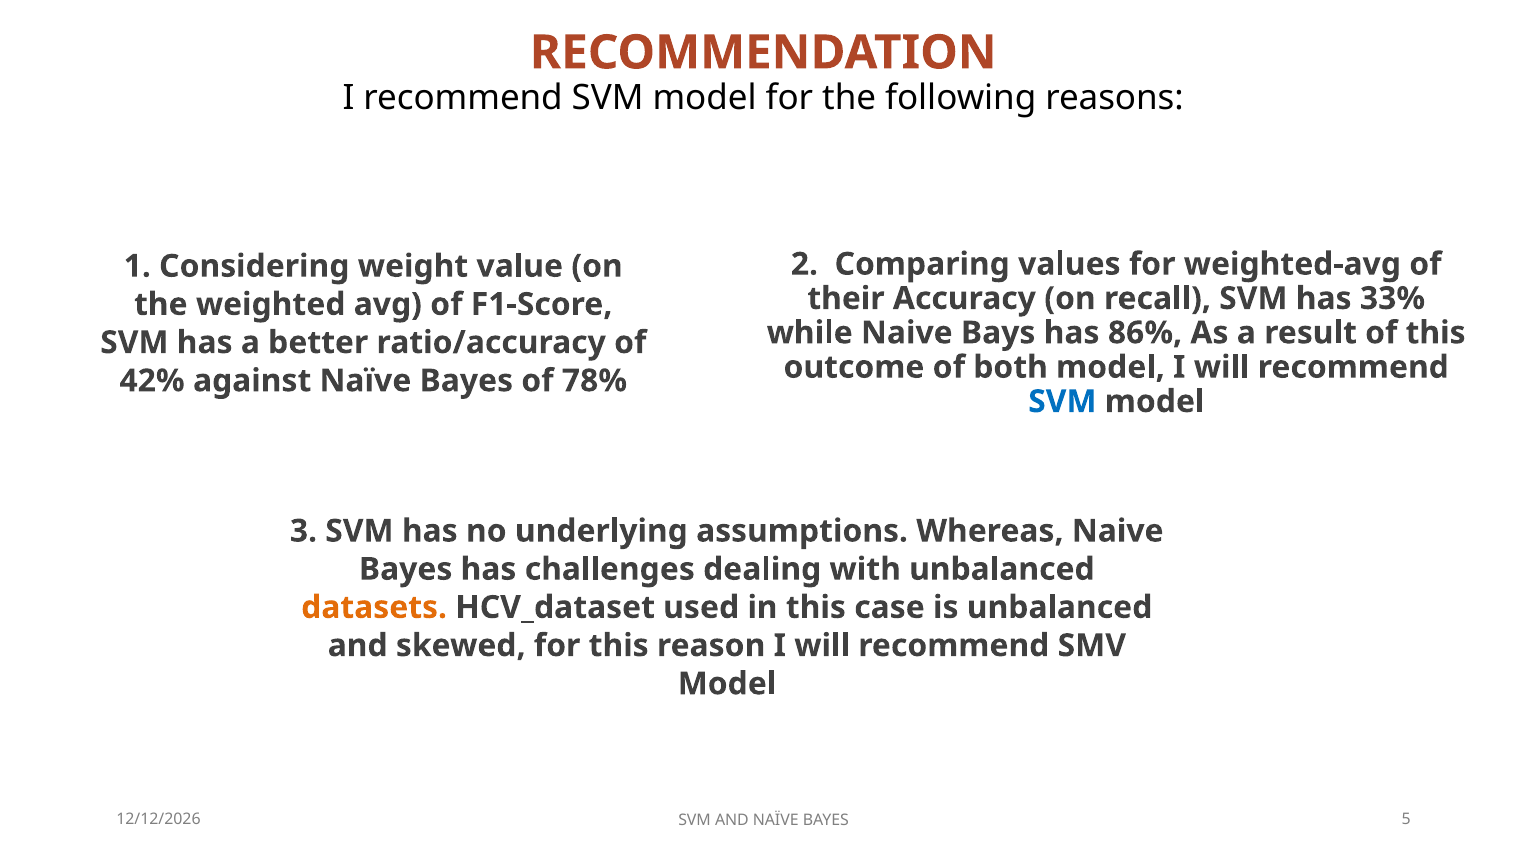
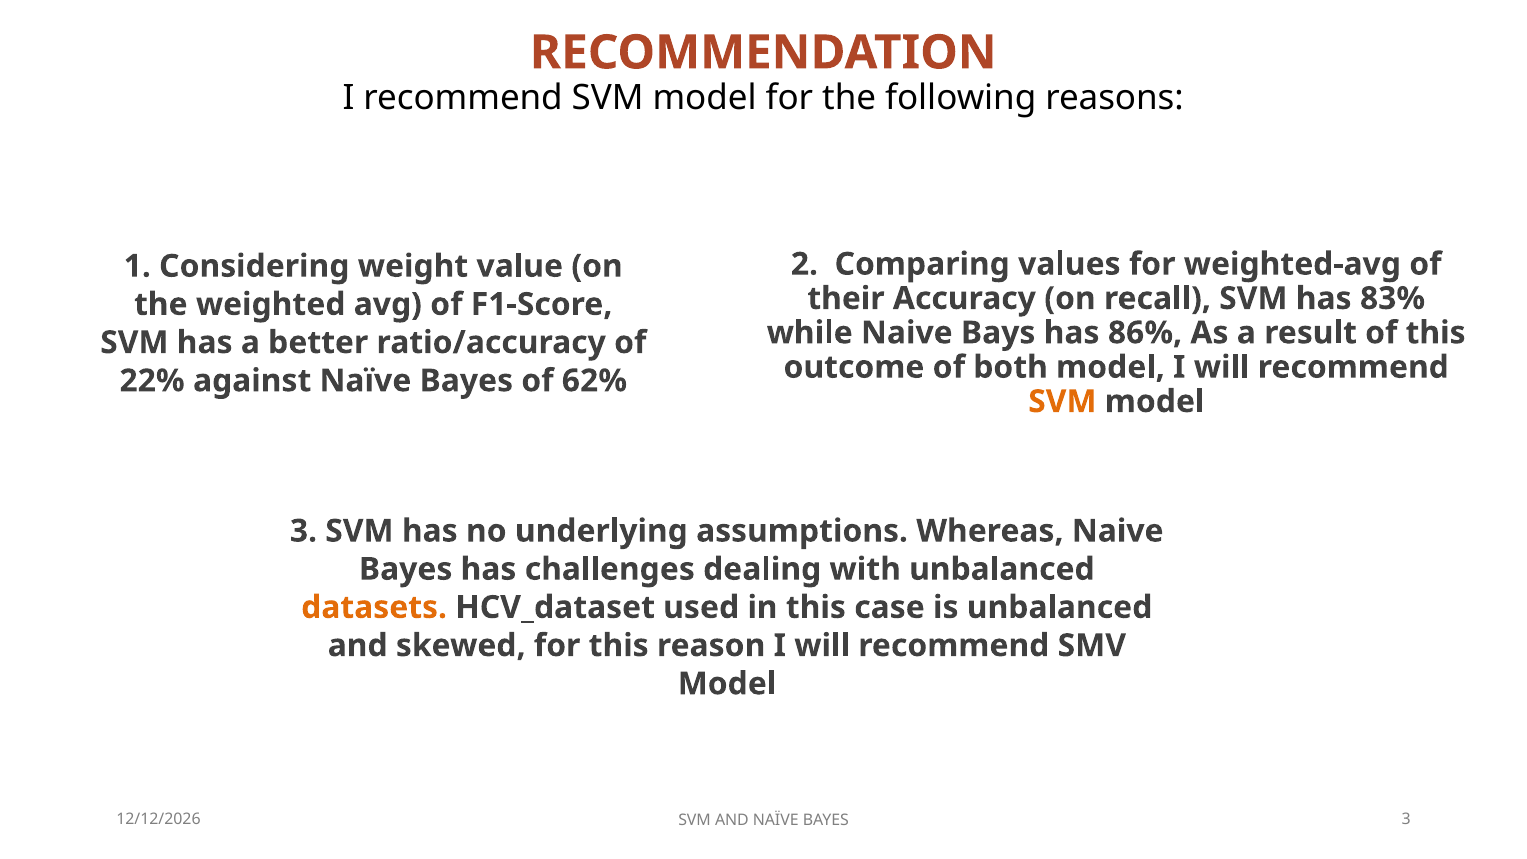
33%: 33% -> 83%
42%: 42% -> 22%
78%: 78% -> 62%
SVM at (1062, 402) colour: blue -> orange
BAYES 5: 5 -> 3
